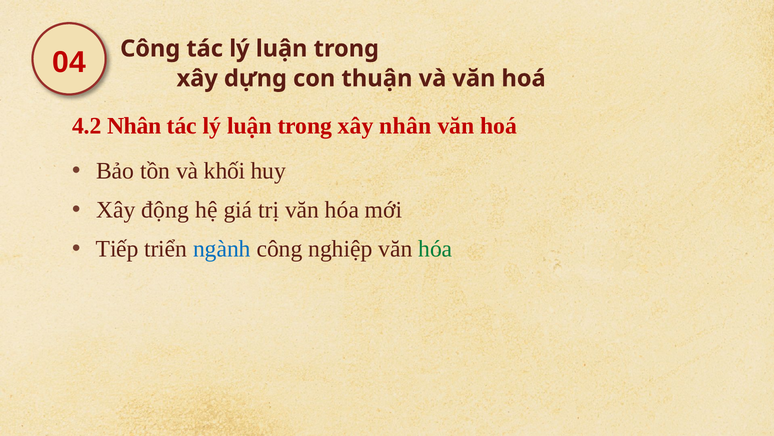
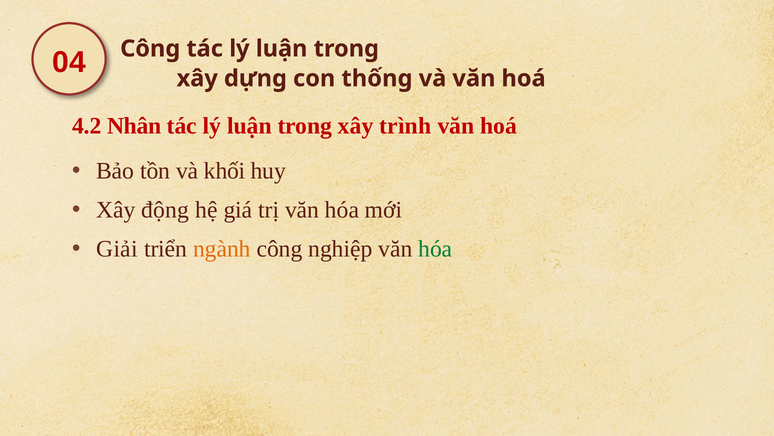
thuận: thuận -> thống
xây nhân: nhân -> trình
Tiếp: Tiếp -> Giải
ngành colour: blue -> orange
